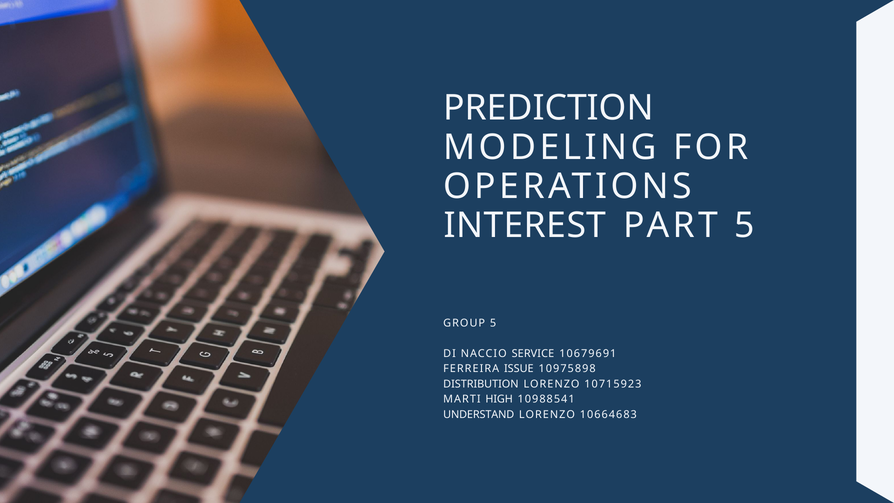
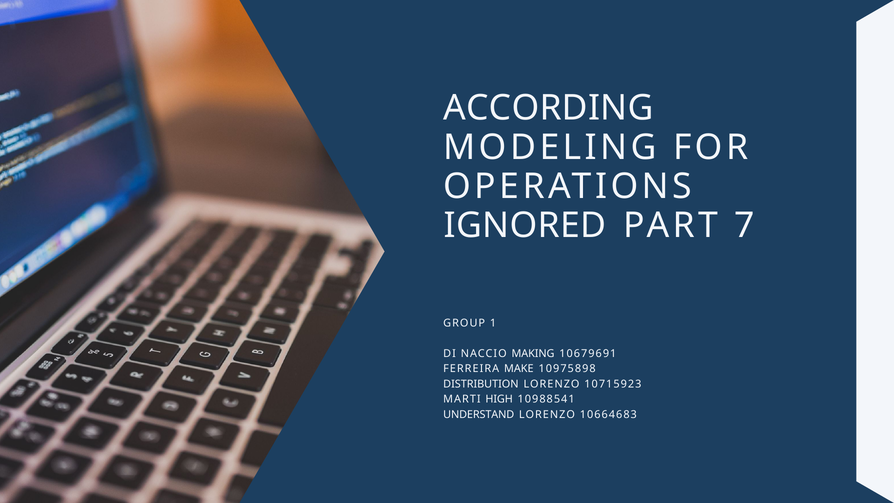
PREDICTION: PREDICTION -> ACCORDING
INTEREST: INTEREST -> IGNORED
PART 5: 5 -> 7
GROUP 5: 5 -> 1
SERVICE: SERVICE -> MAKING
ISSUE: ISSUE -> MAKE
